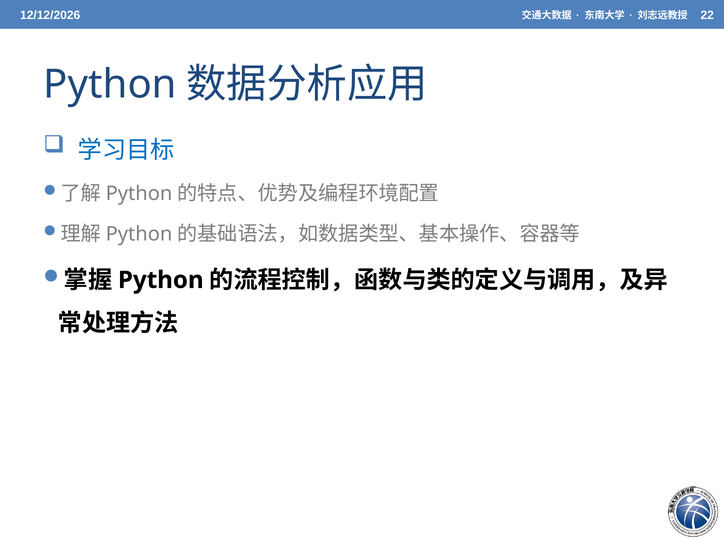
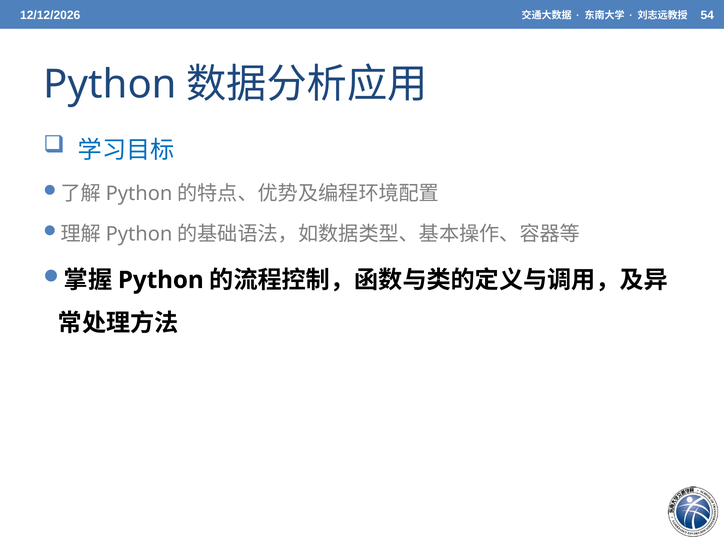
22: 22 -> 54
